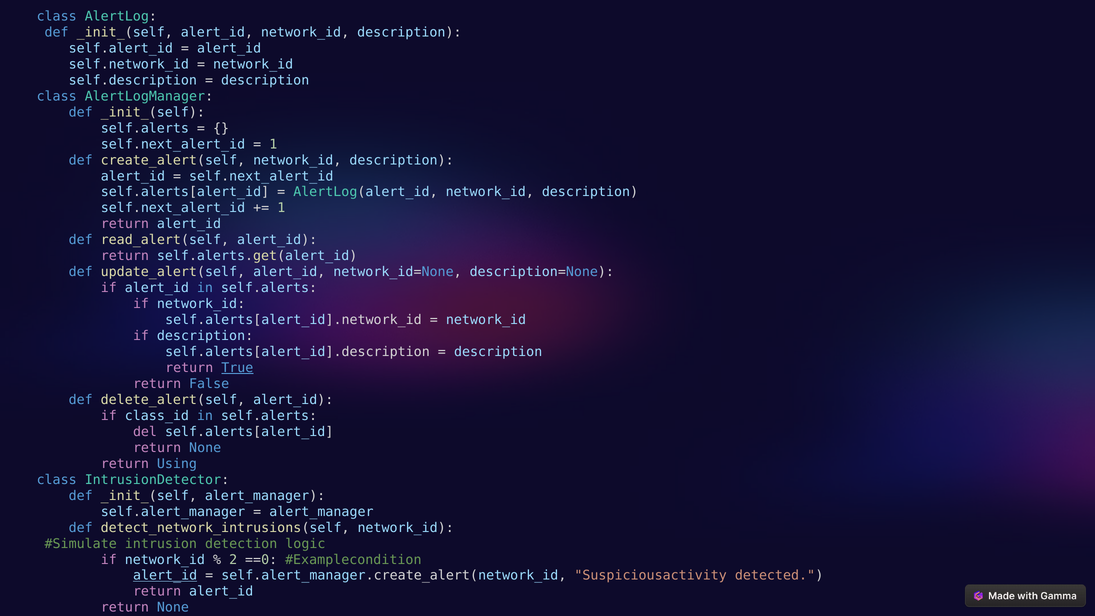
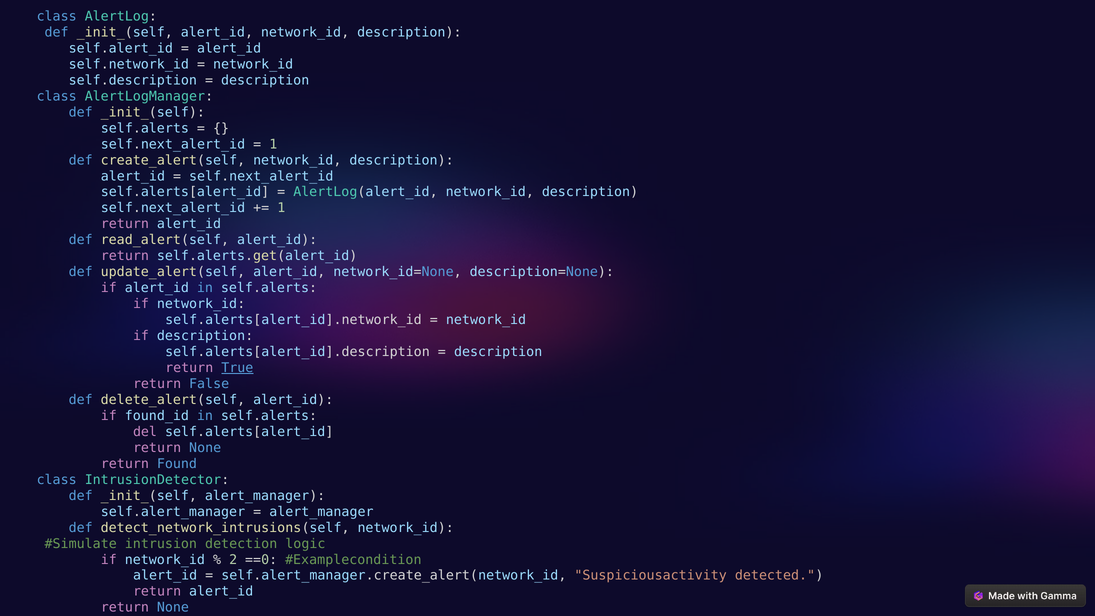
class_id: class_id -> found_id
Using: Using -> Found
alert_id at (165, 576) underline: present -> none
